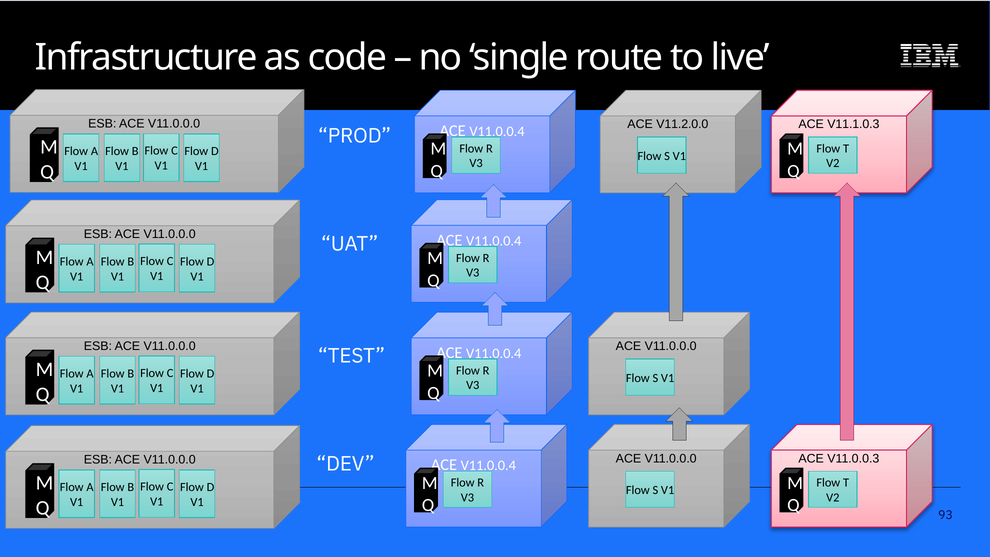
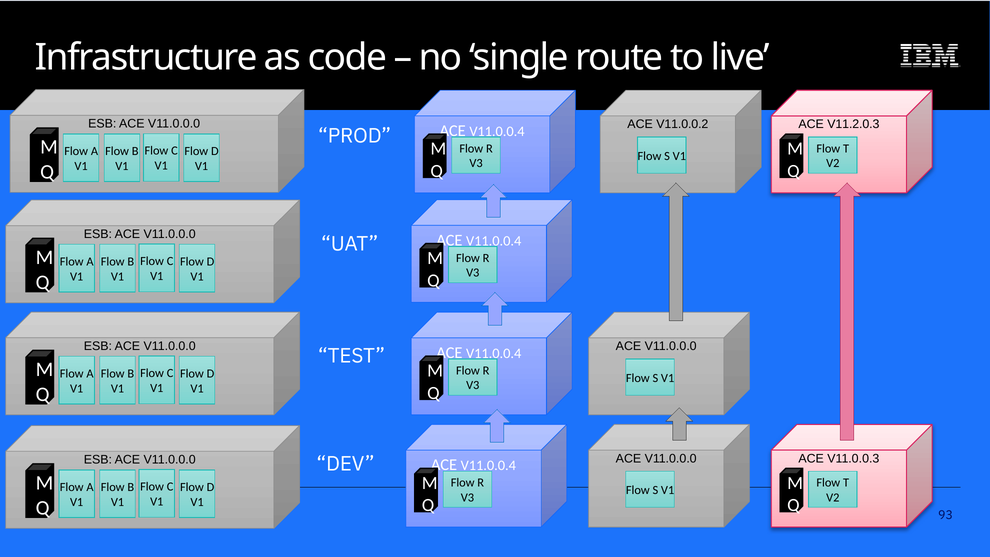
V11.2.0.0: V11.2.0.0 -> V11.0.0.2
V11.1.0.3: V11.1.0.3 -> V11.2.0.3
